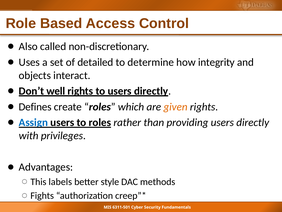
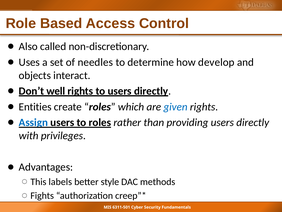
detailed: detailed -> needles
integrity: integrity -> develop
Defines: Defines -> Entities
given colour: orange -> blue
